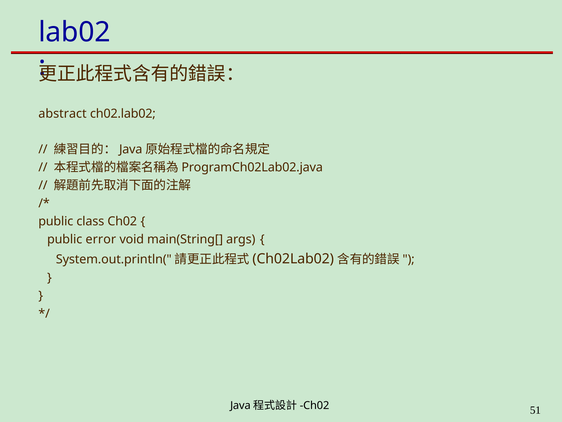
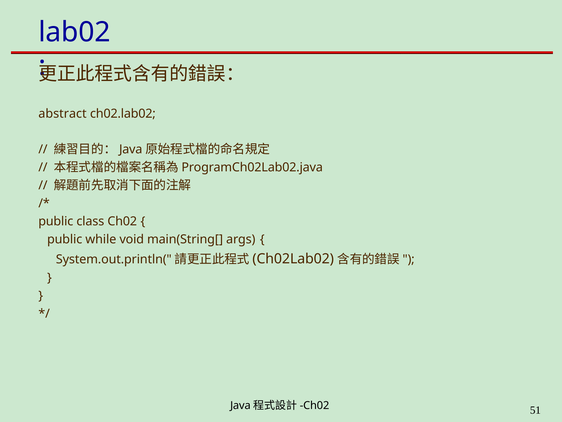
error: error -> while
